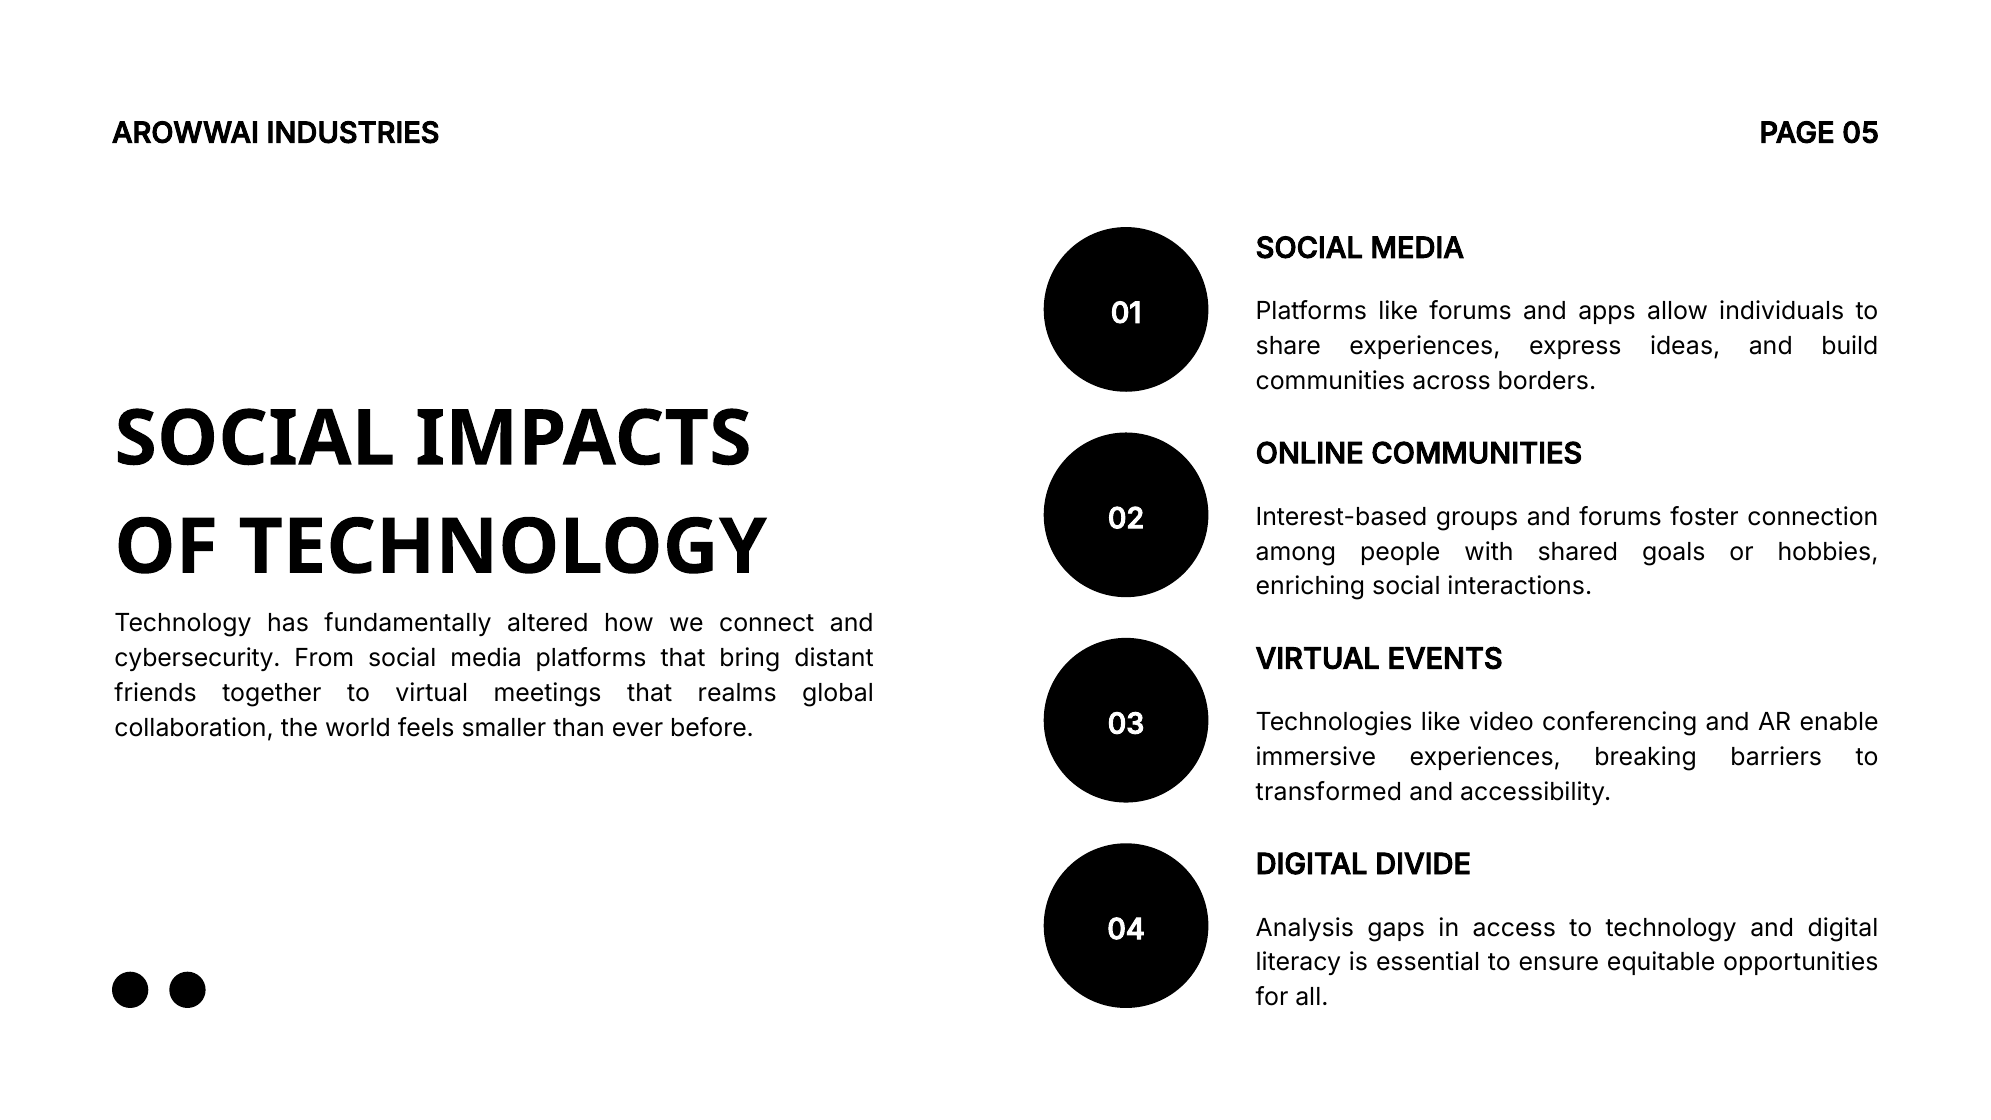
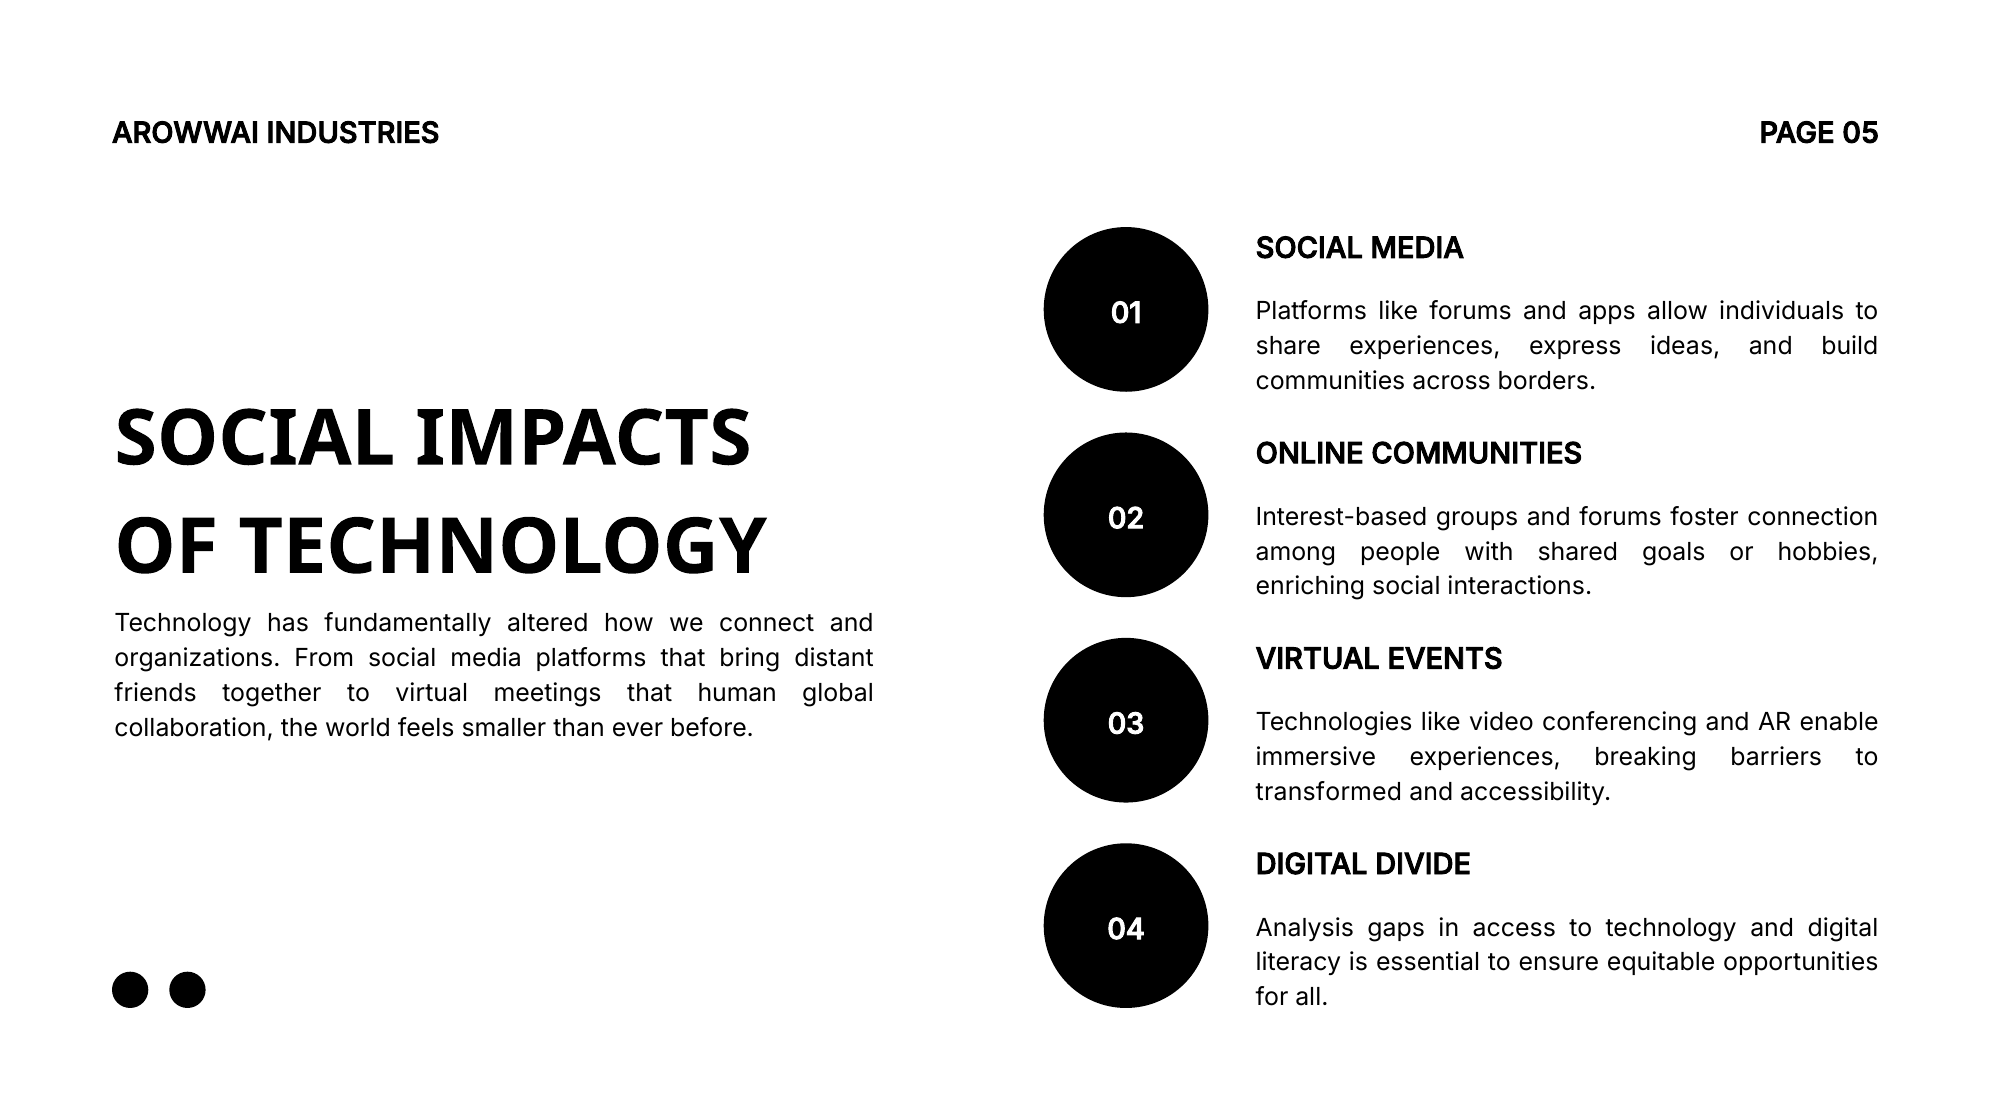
cybersecurity: cybersecurity -> organizations
realms: realms -> human
